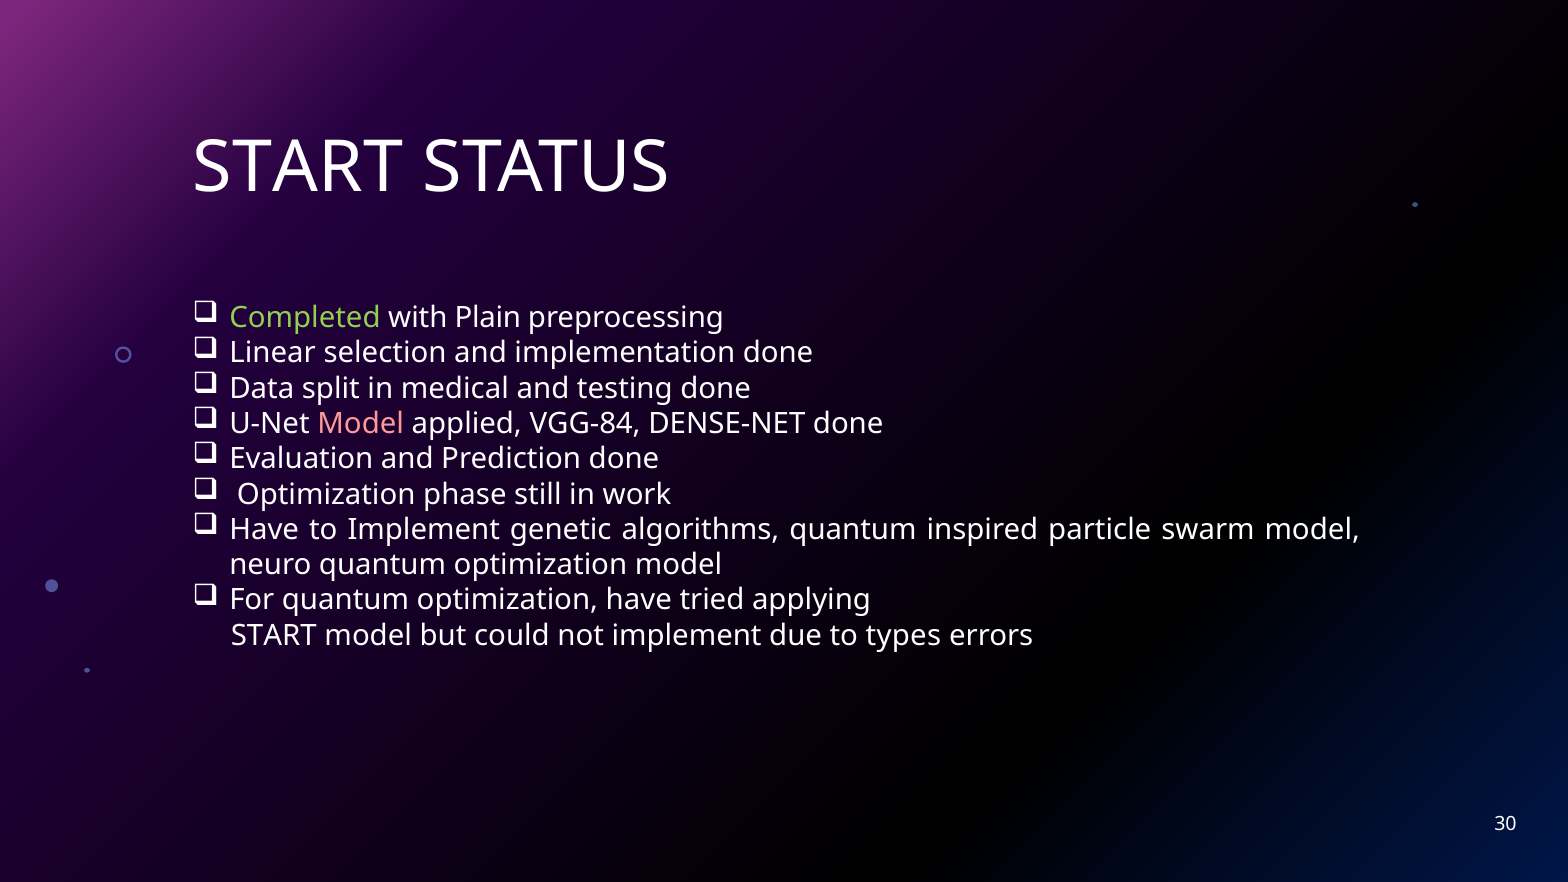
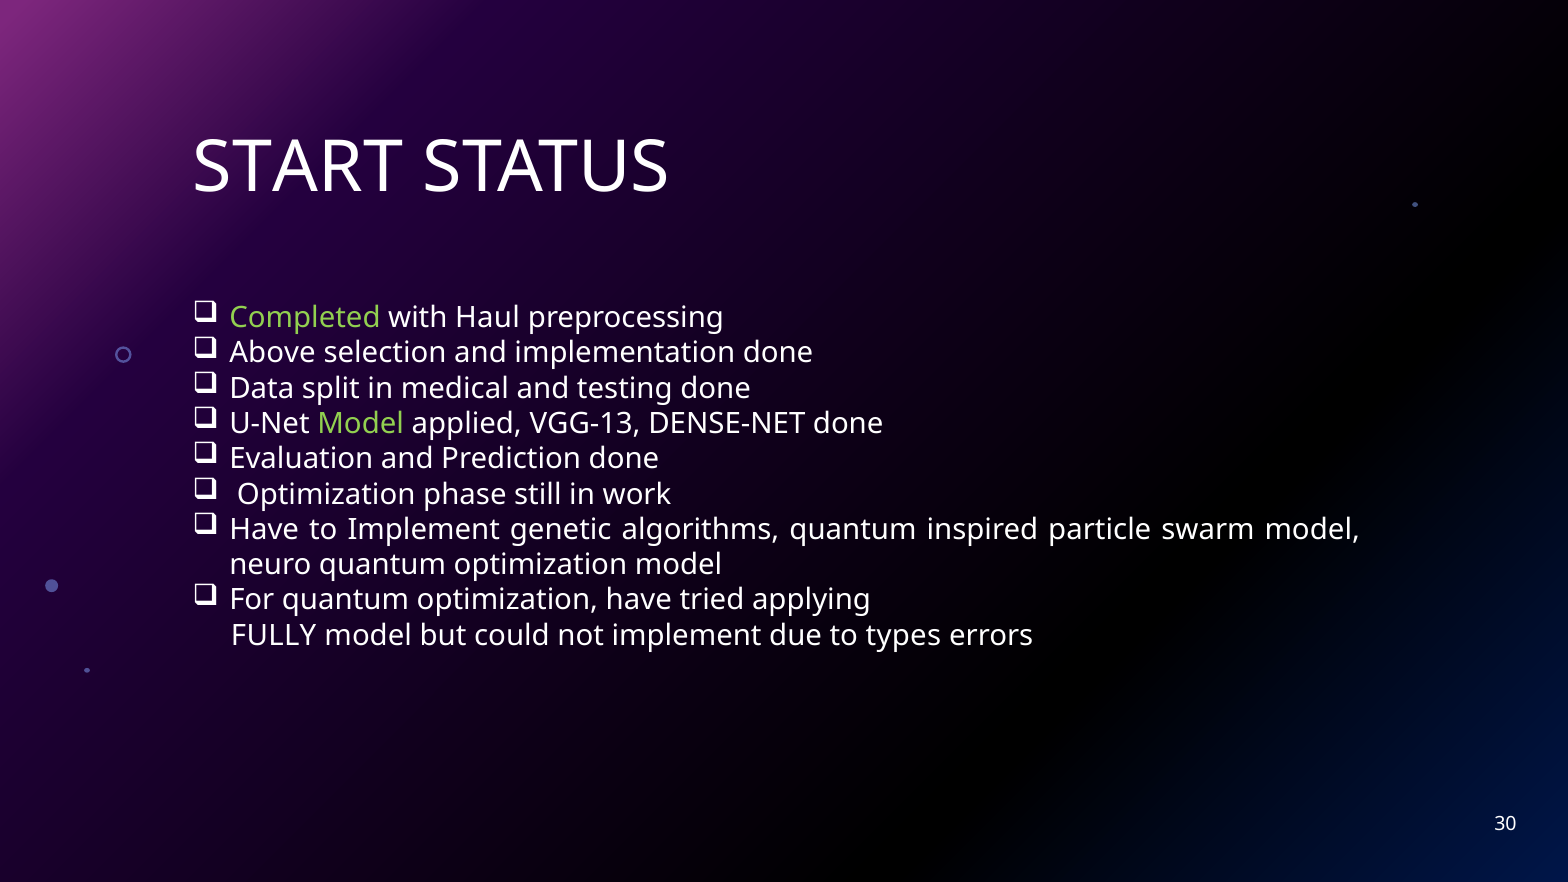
Plain: Plain -> Haul
Linear: Linear -> Above
Model at (361, 424) colour: pink -> light green
VGG-84: VGG-84 -> VGG-13
START at (274, 635): START -> FULLY
